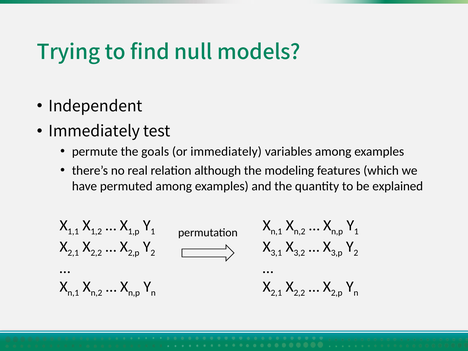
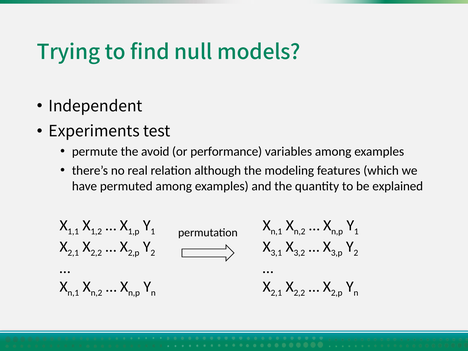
Immediately at (94, 131): Immediately -> Experiments
goals: goals -> avoid
or immediately: immediately -> performance
